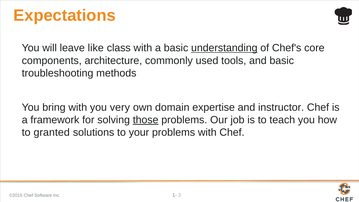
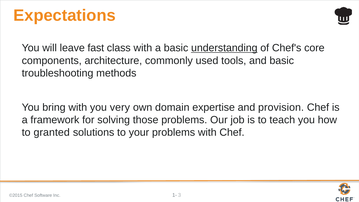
like: like -> fast
instructor: instructor -> provision
those underline: present -> none
